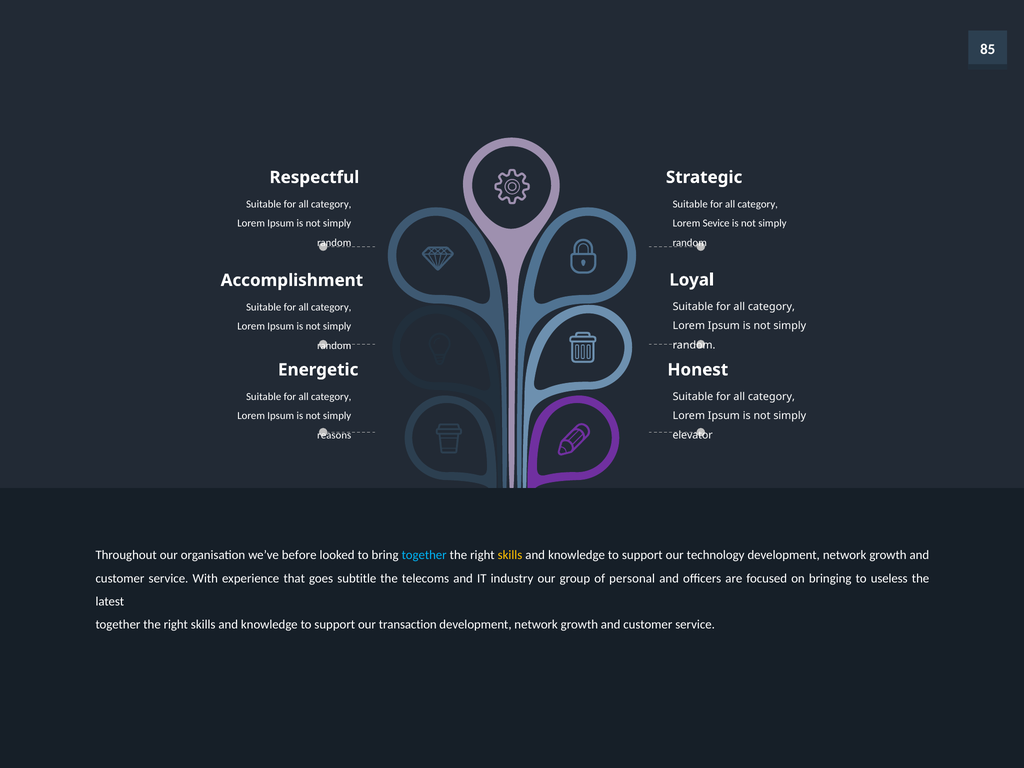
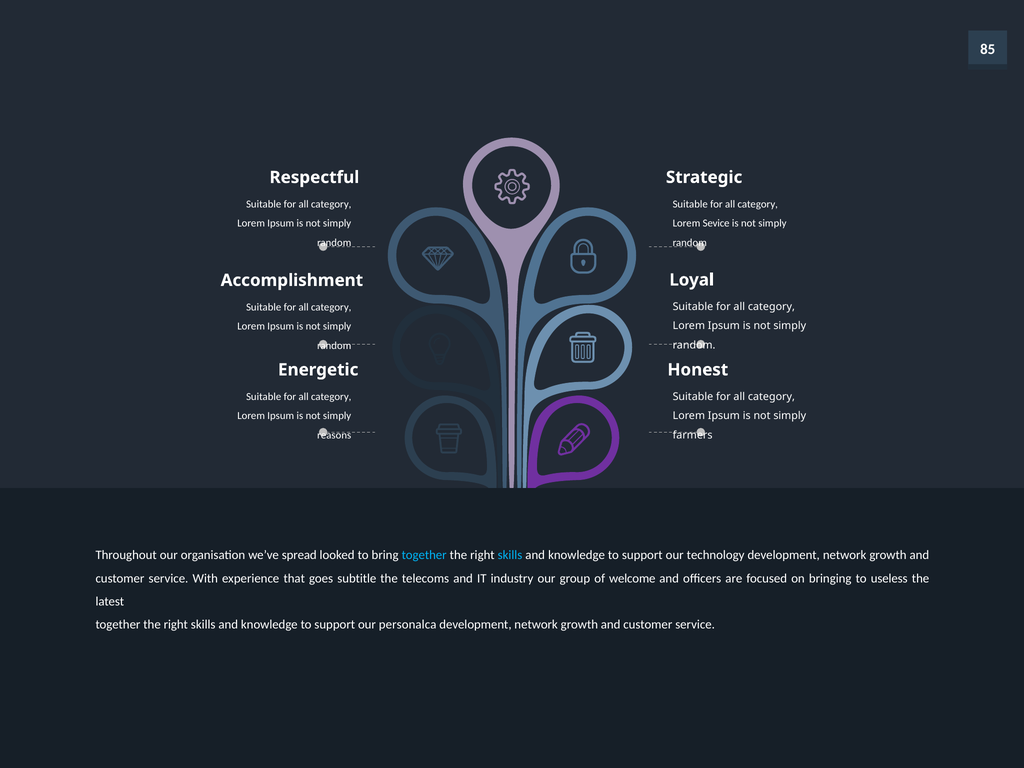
elevator: elevator -> farmers
before: before -> spread
skills at (510, 555) colour: yellow -> light blue
personal: personal -> welcome
transaction: transaction -> personalca
